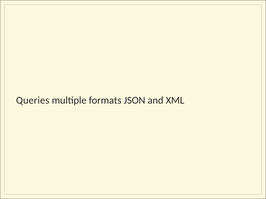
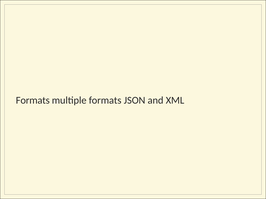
Queries at (33, 100): Queries -> Formats
